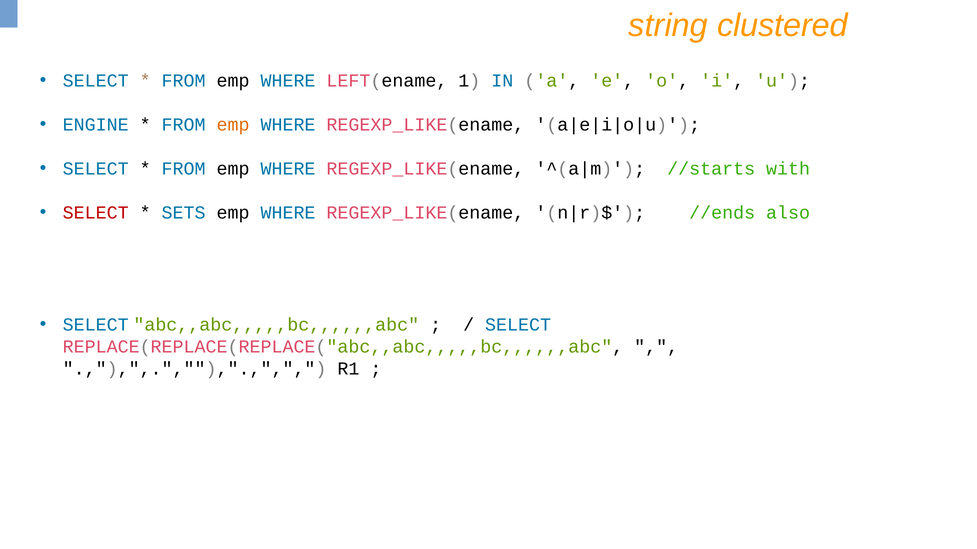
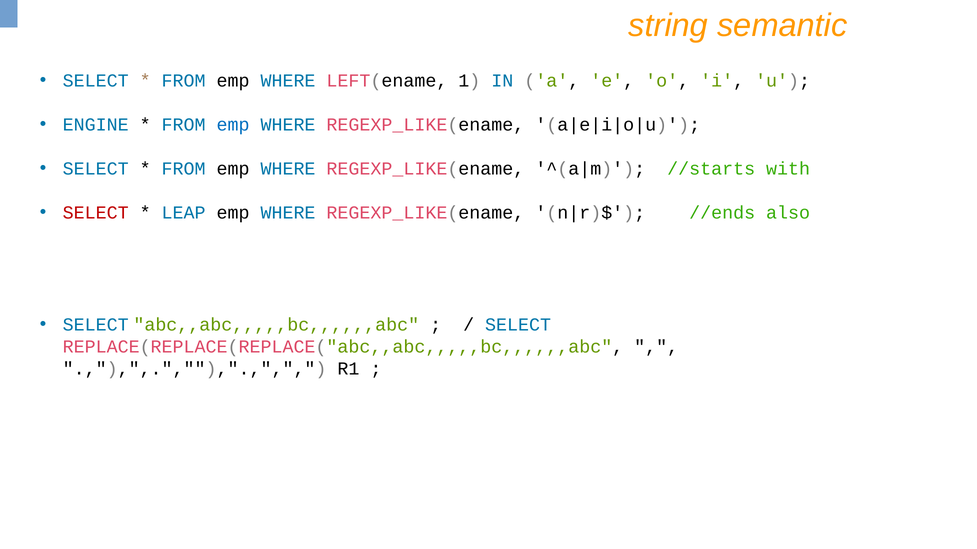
clustered: clustered -> semantic
emp at (233, 125) colour: orange -> blue
SETS: SETS -> LEAP
